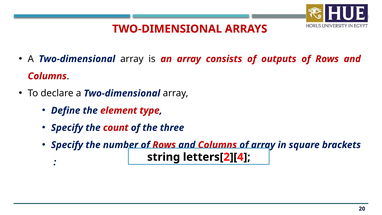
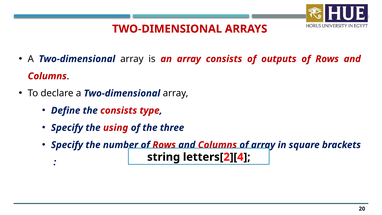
the element: element -> consists
count: count -> using
